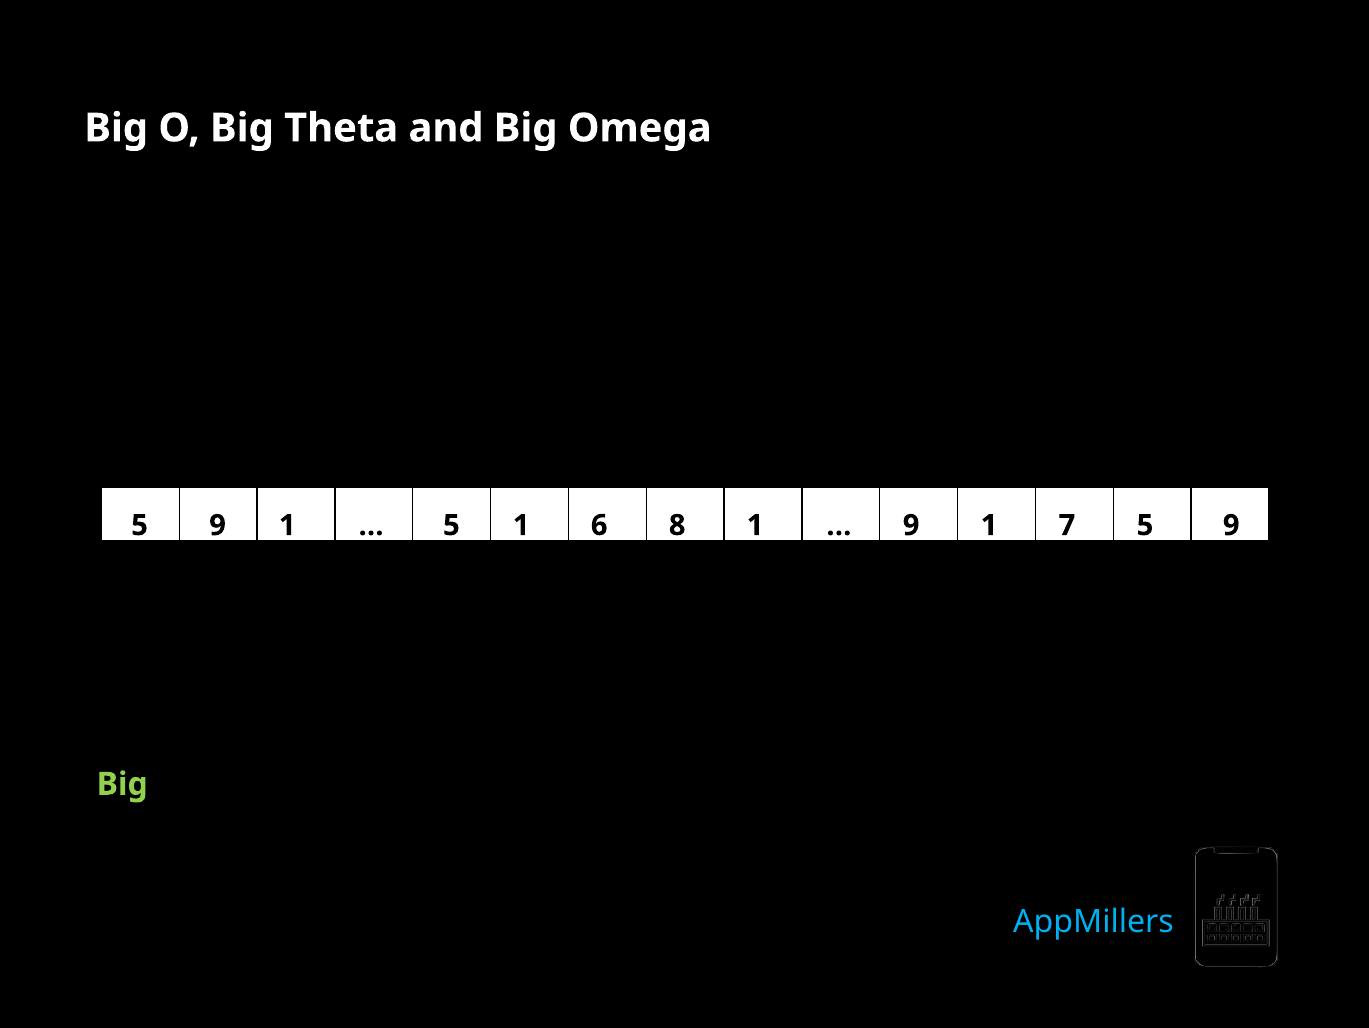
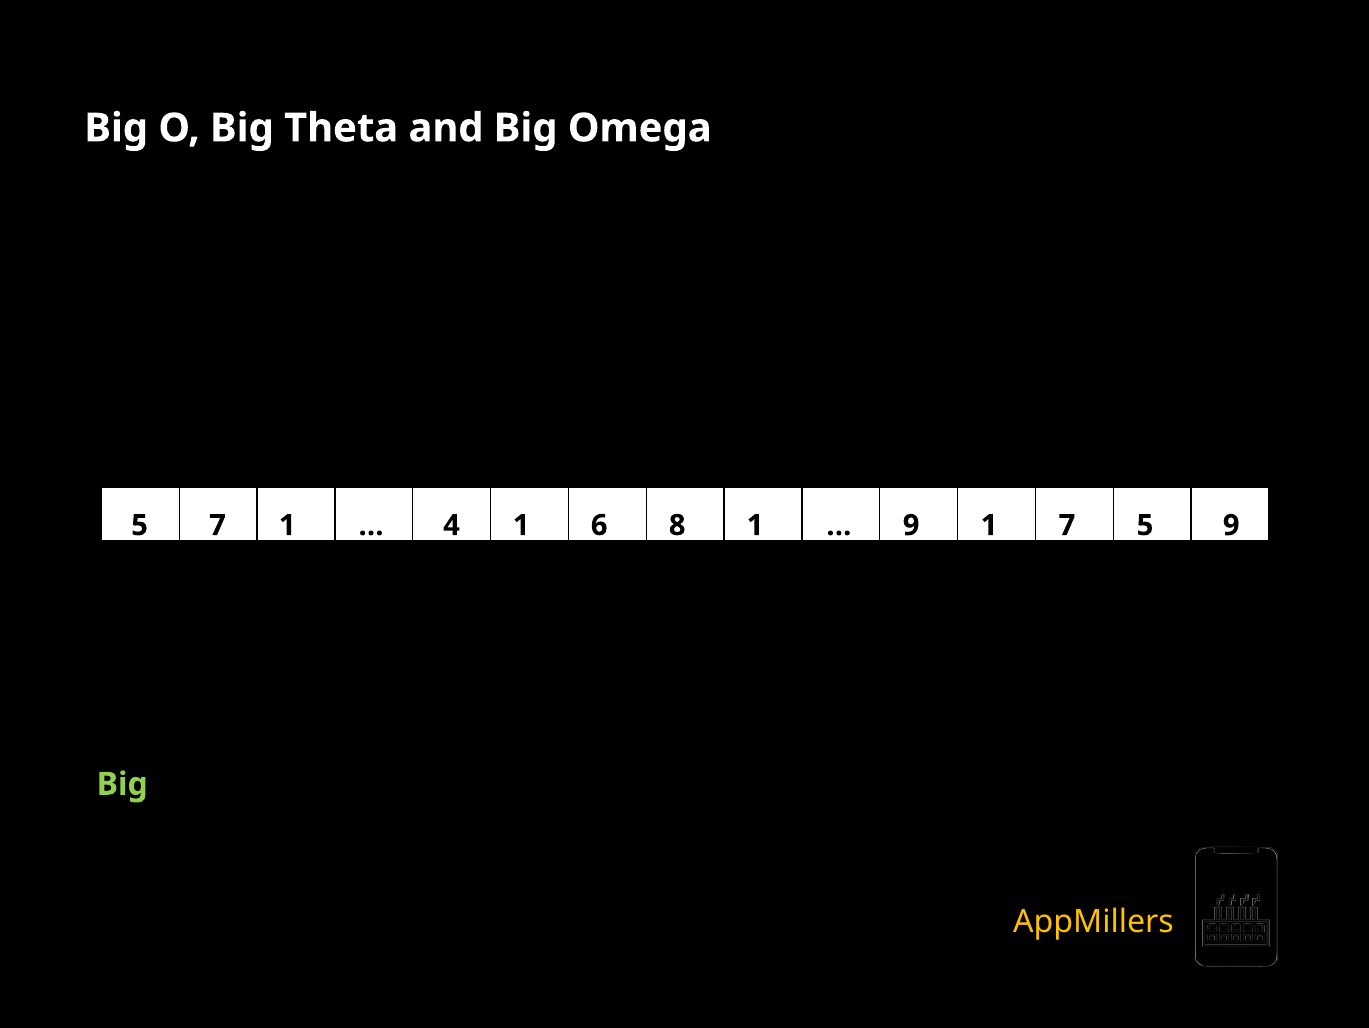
9 at (218, 525): 9 -> 7
5 at (451, 525): 5 -> 4
AppMillers colour: light blue -> yellow
